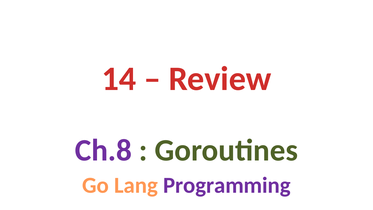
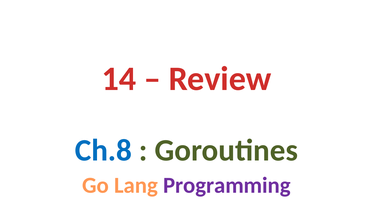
Ch.8 colour: purple -> blue
